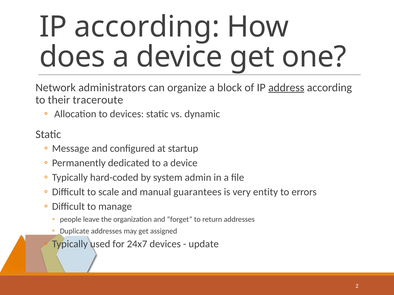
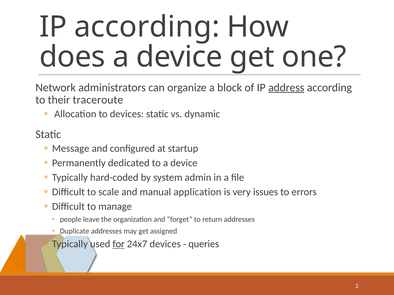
guarantees: guarantees -> application
entity: entity -> issues
for underline: none -> present
update: update -> queries
